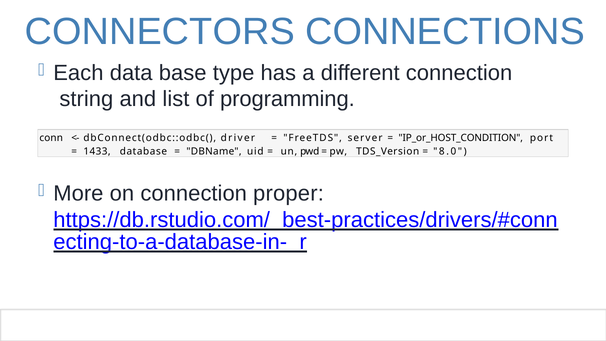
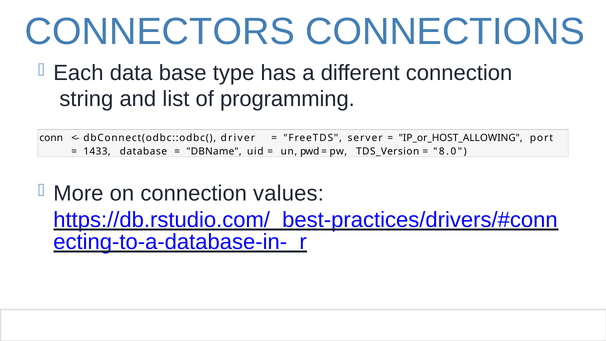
IP_or_HOST_CONDITION: IP_or_HOST_CONDITION -> IP_or_HOST_ALLOWING
proper: proper -> values
